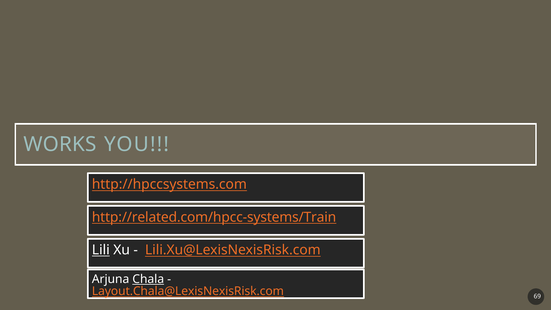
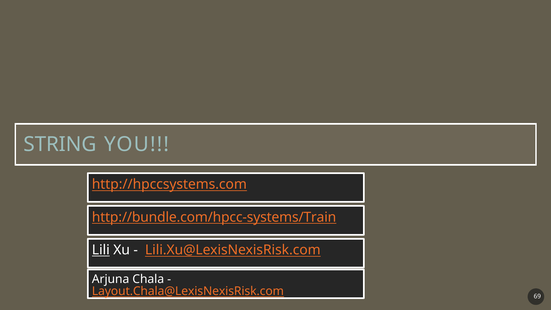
WORKS: WORKS -> STRING
http://related.com/hpcc-systems/Train: http://related.com/hpcc-systems/Train -> http://bundle.com/hpcc-systems/Train
Chala underline: present -> none
